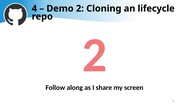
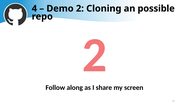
lifecycle: lifecycle -> possible
